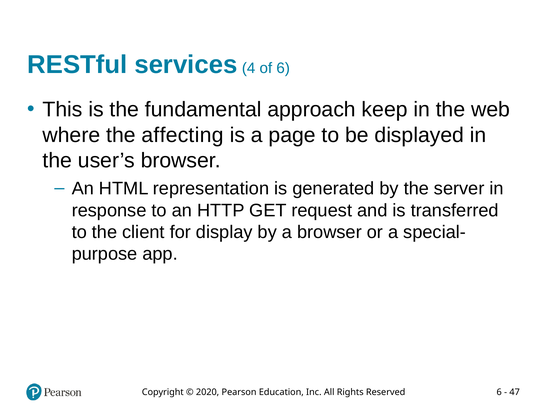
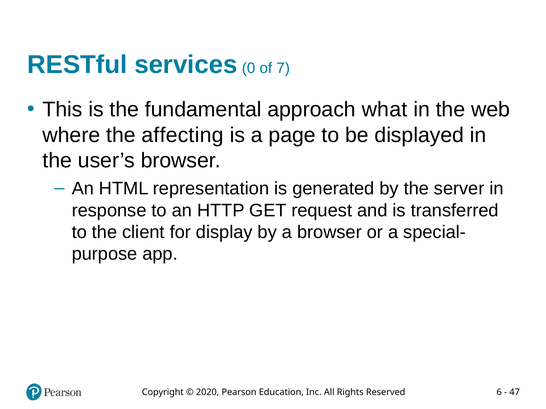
4: 4 -> 0
of 6: 6 -> 7
keep: keep -> what
